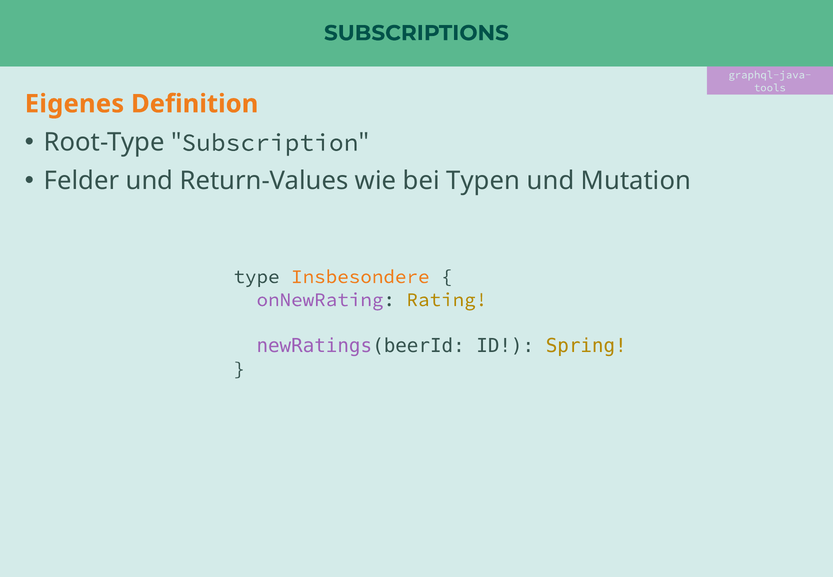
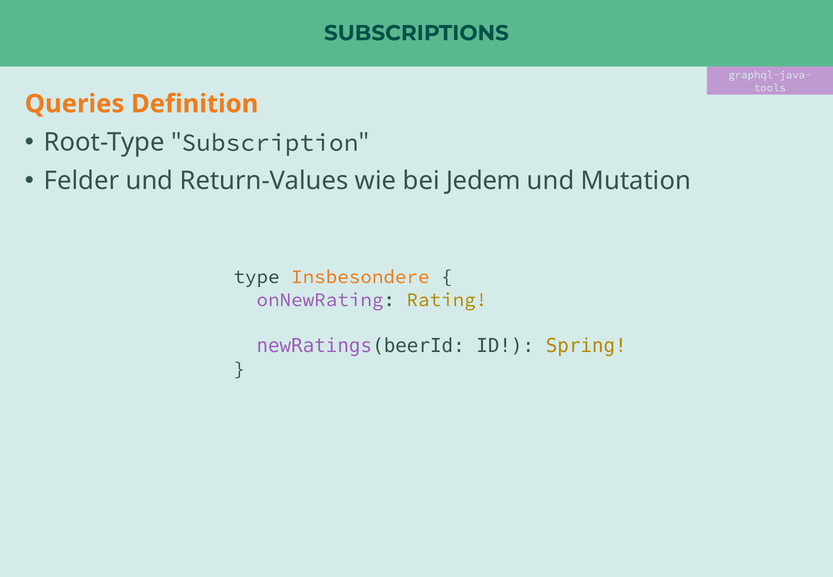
Eigenes: Eigenes -> Queries
Typen: Typen -> Jedem
